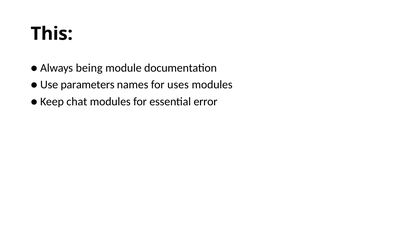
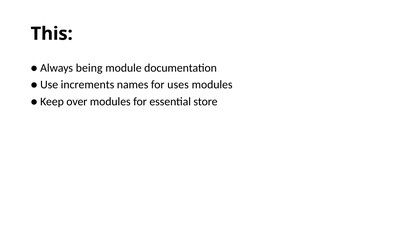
parameters: parameters -> increments
chat: chat -> over
error: error -> store
